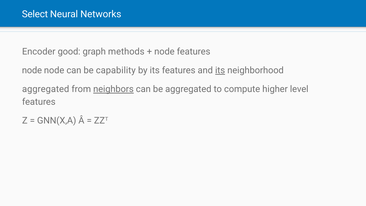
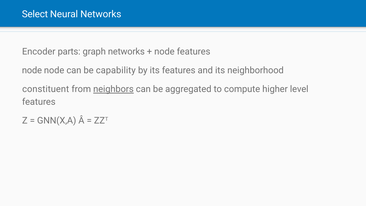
good: good -> parts
graph methods: methods -> networks
its at (220, 70) underline: present -> none
aggregated at (46, 89): aggregated -> constituent
